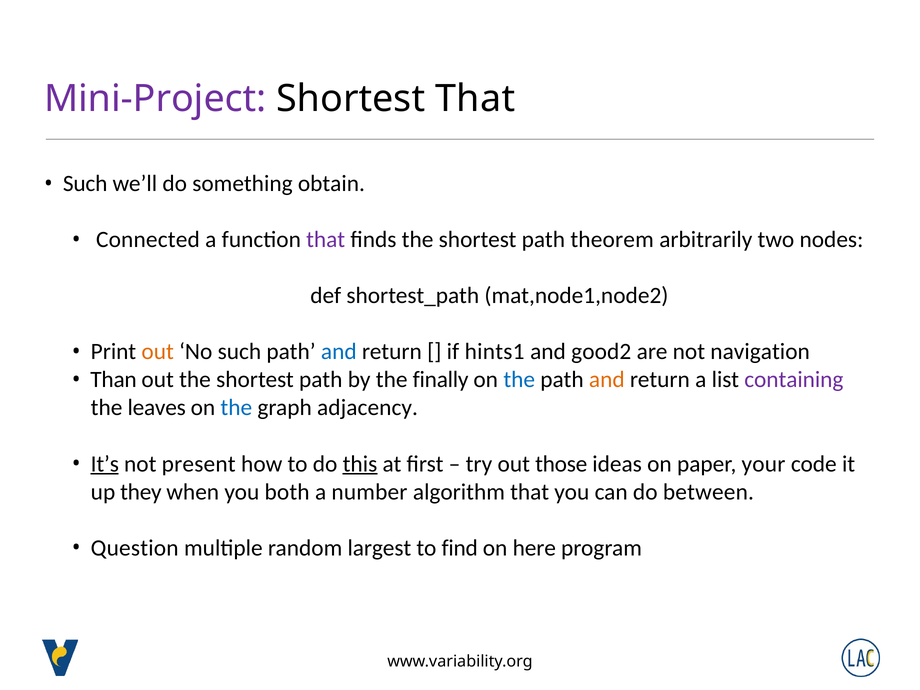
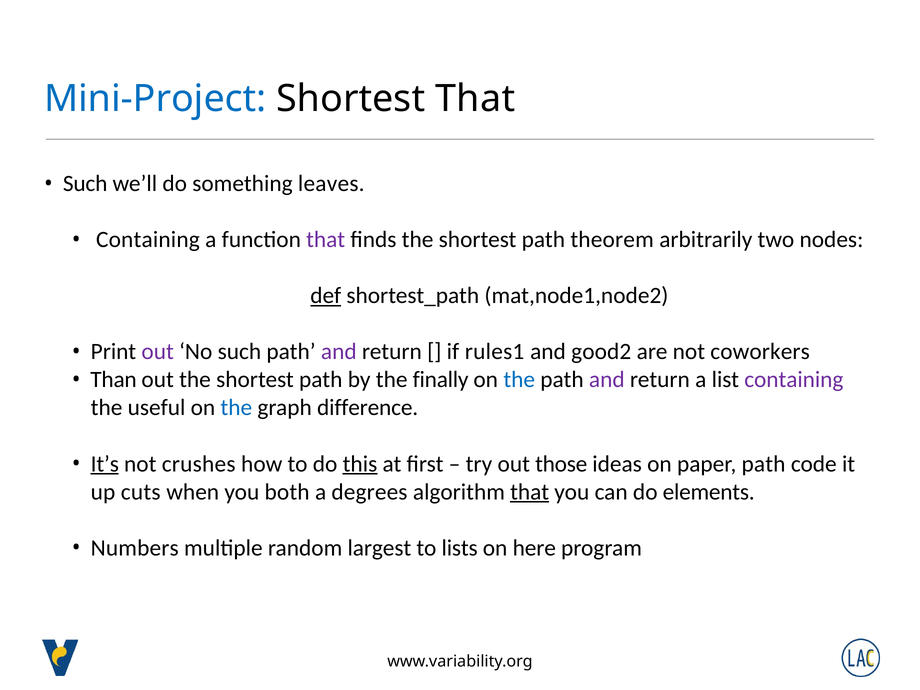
Mini-Project colour: purple -> blue
obtain: obtain -> leaves
Connected at (148, 240): Connected -> Containing
def underline: none -> present
out at (158, 352) colour: orange -> purple
and at (339, 352) colour: blue -> purple
hints1: hints1 -> rules1
navigation: navigation -> coworkers
and at (607, 380) colour: orange -> purple
leaves: leaves -> useful
adjacency: adjacency -> difference
present: present -> crushes
paper your: your -> path
they: they -> cuts
number: number -> degrees
that at (530, 492) underline: none -> present
between: between -> elements
Question: Question -> Numbers
find: find -> lists
